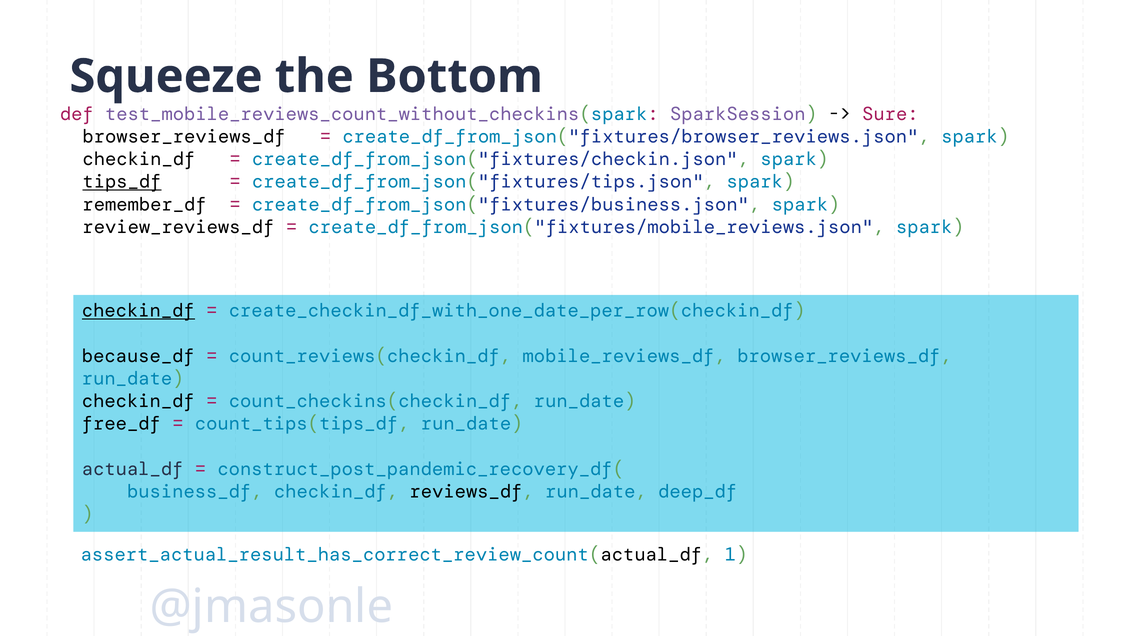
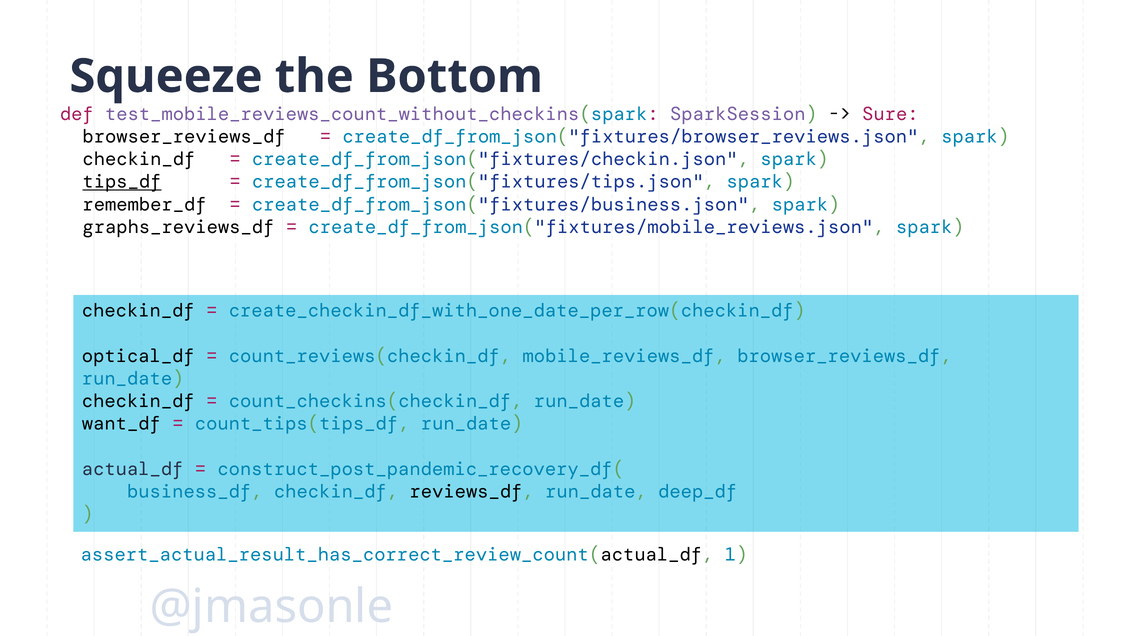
review_reviews_df: review_reviews_df -> graphs_reviews_df
checkin_df at (138, 311) underline: present -> none
because_df: because_df -> optical_df
free_df: free_df -> want_df
